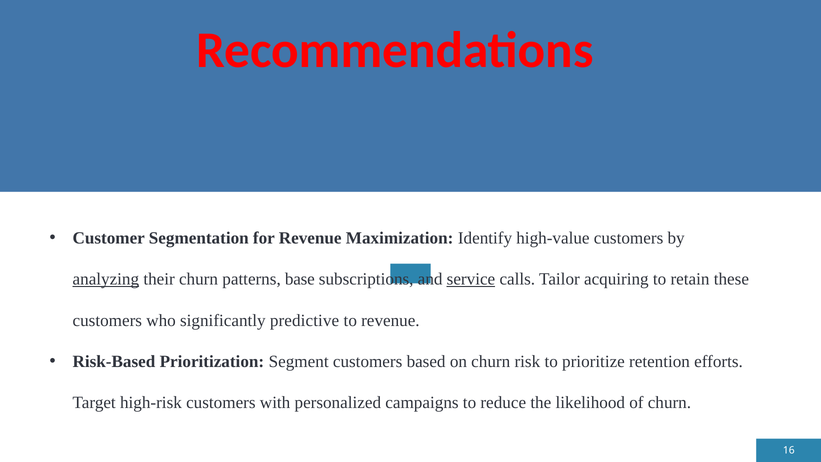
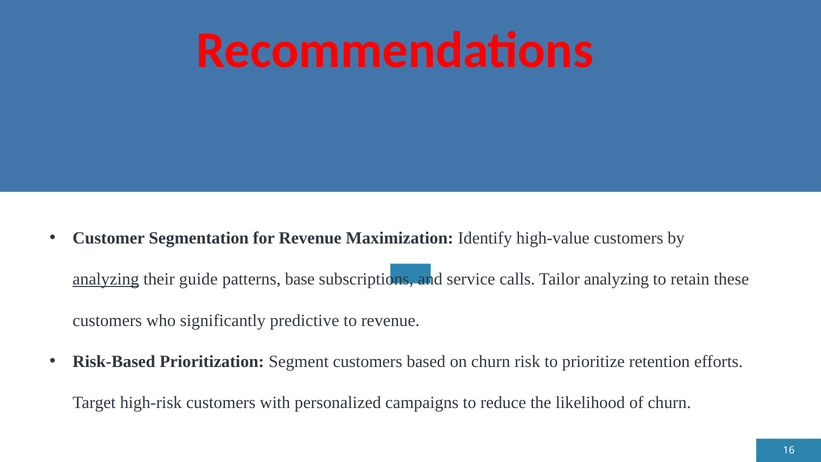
their churn: churn -> guide
service underline: present -> none
Tailor acquiring: acquiring -> analyzing
